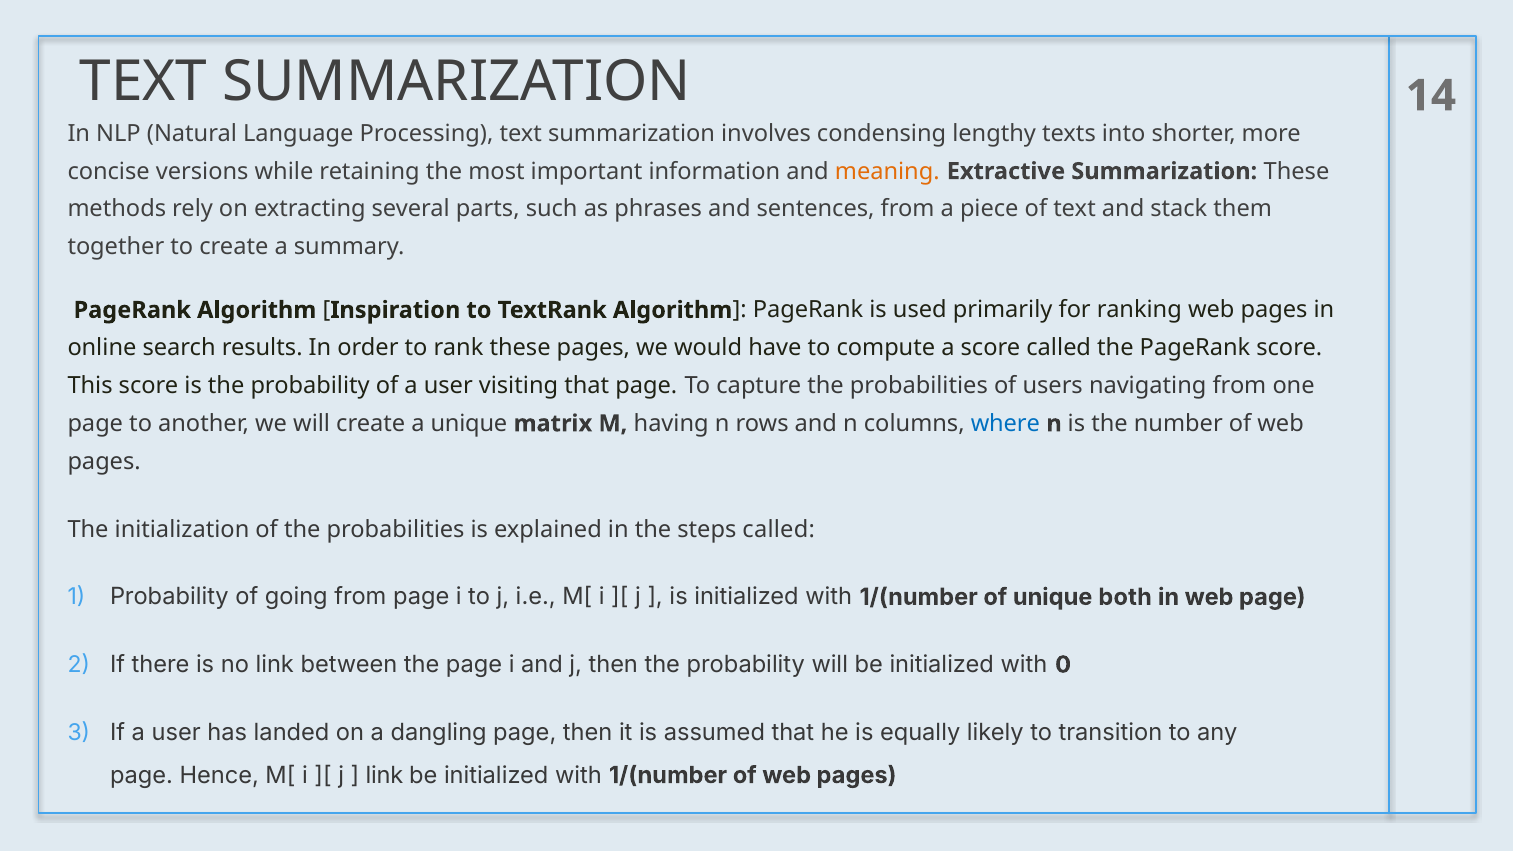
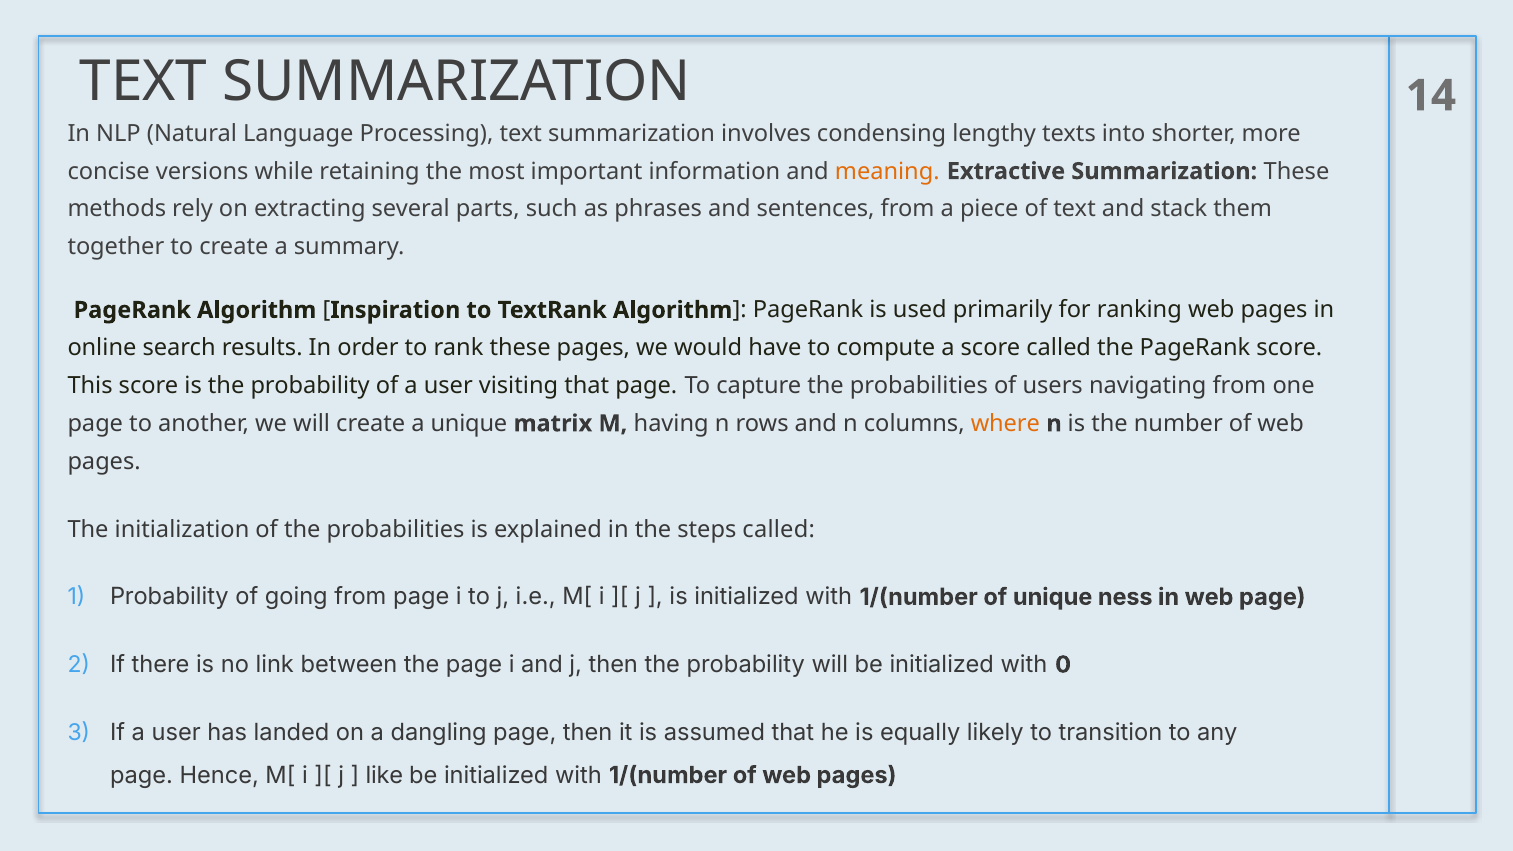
where colour: blue -> orange
both: both -> ness
link at (384, 775): link -> like
